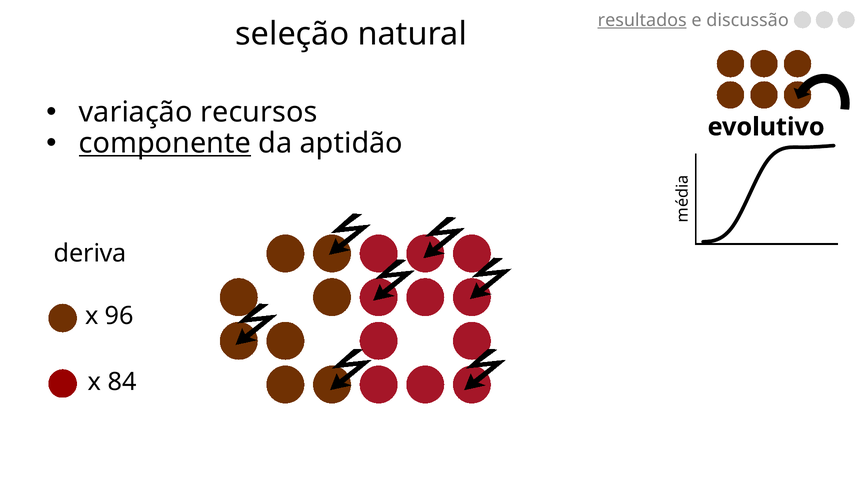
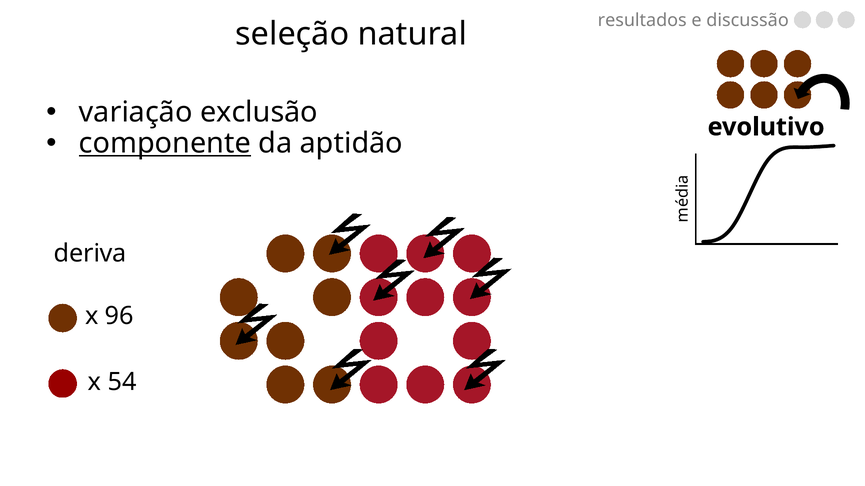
resultados underline: present -> none
recursos: recursos -> exclusão
84: 84 -> 54
